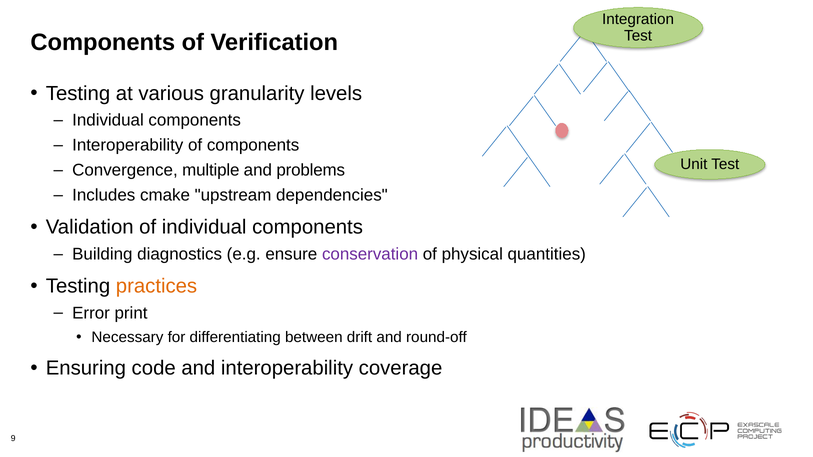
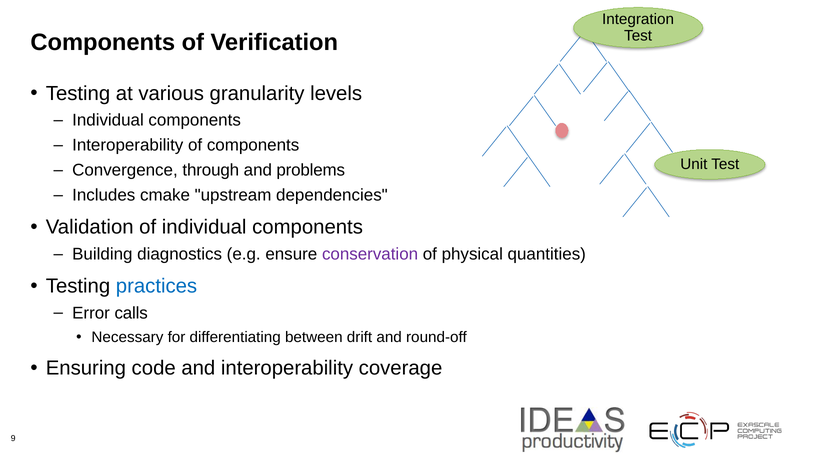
multiple: multiple -> through
practices colour: orange -> blue
print: print -> calls
